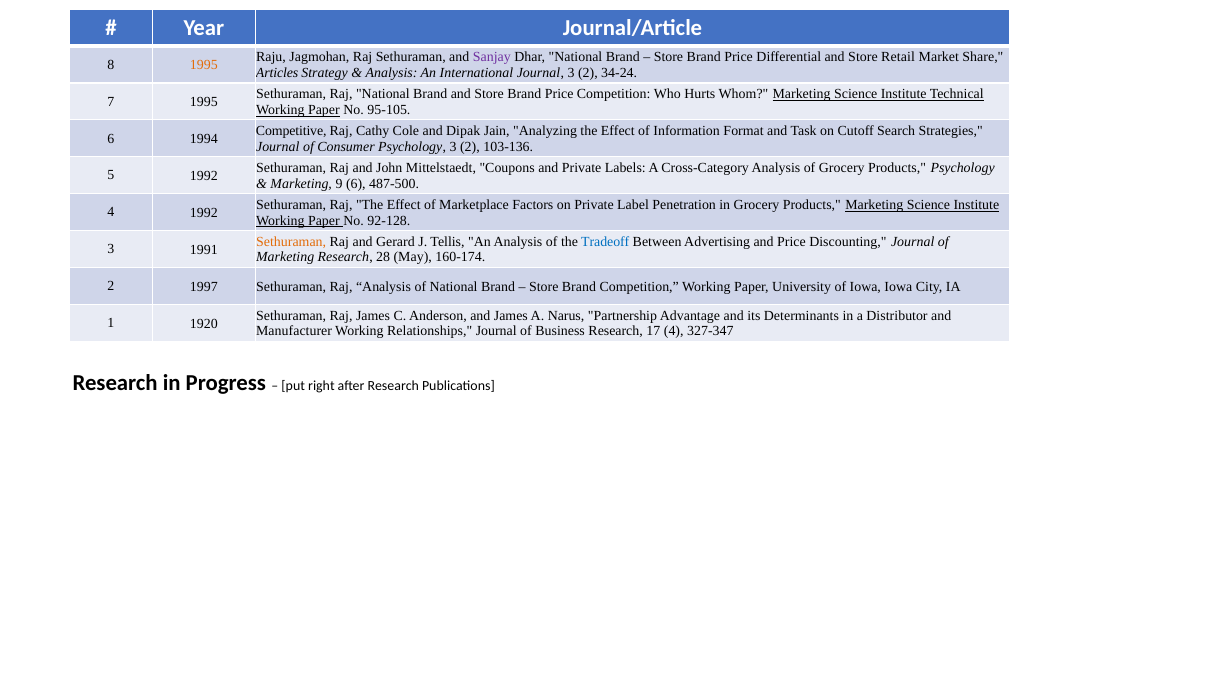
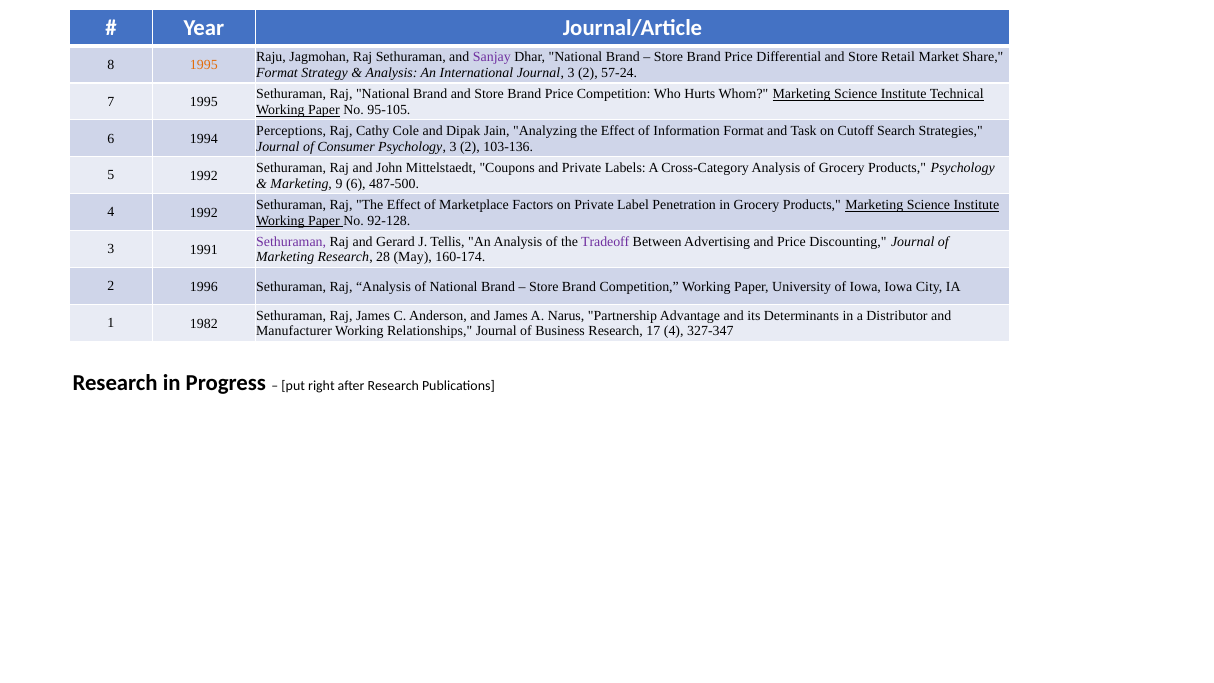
Articles at (277, 73): Articles -> Format
34-24: 34-24 -> 57-24
Competitive: Competitive -> Perceptions
Sethuraman at (291, 242) colour: orange -> purple
Tradeoff colour: blue -> purple
1997: 1997 -> 1996
1920: 1920 -> 1982
